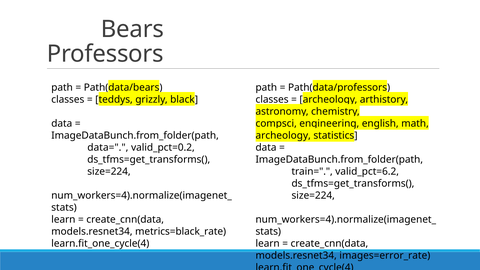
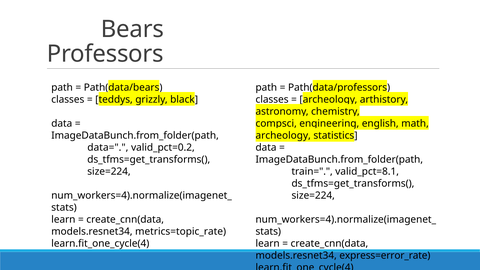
valid_pct=6.2: valid_pct=6.2 -> valid_pct=8.1
metrics=black_rate: metrics=black_rate -> metrics=topic_rate
images=error_rate: images=error_rate -> express=error_rate
